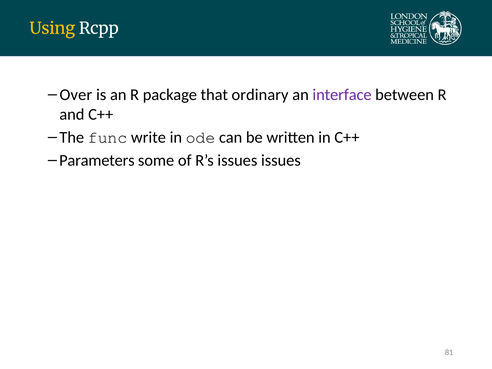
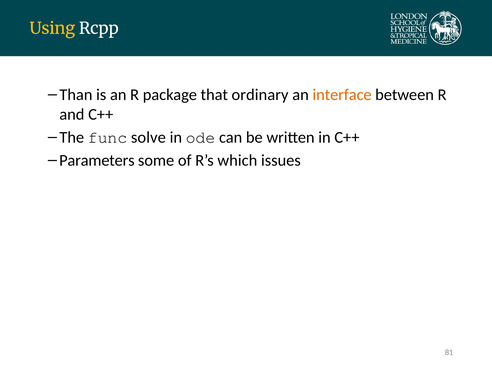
Over: Over -> Than
interface colour: purple -> orange
write: write -> solve
R’s issues: issues -> which
